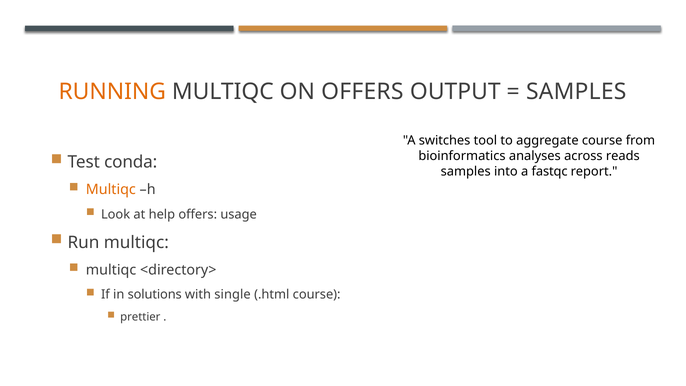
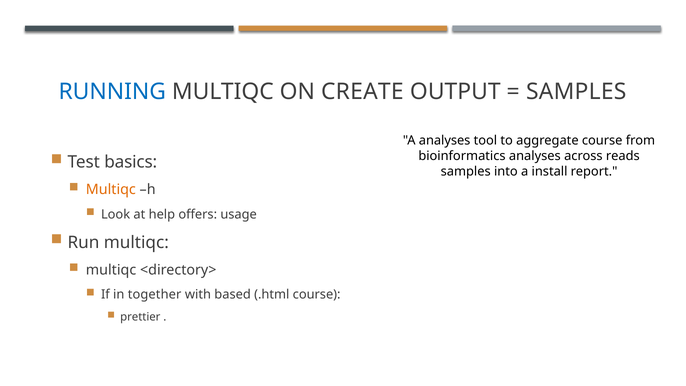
RUNNING colour: orange -> blue
ON OFFERS: OFFERS -> CREATE
A switches: switches -> analyses
conda: conda -> basics
fastqc: fastqc -> install
solutions: solutions -> together
single: single -> based
